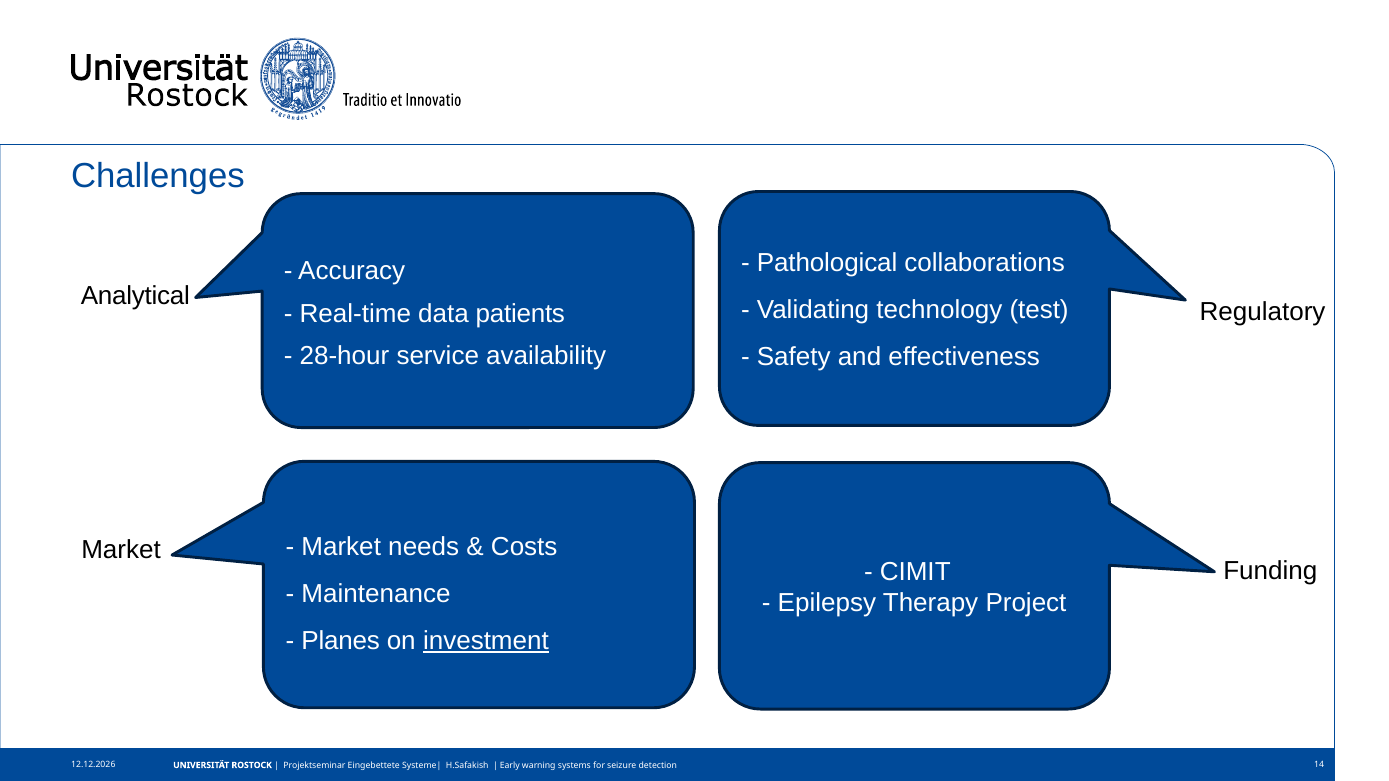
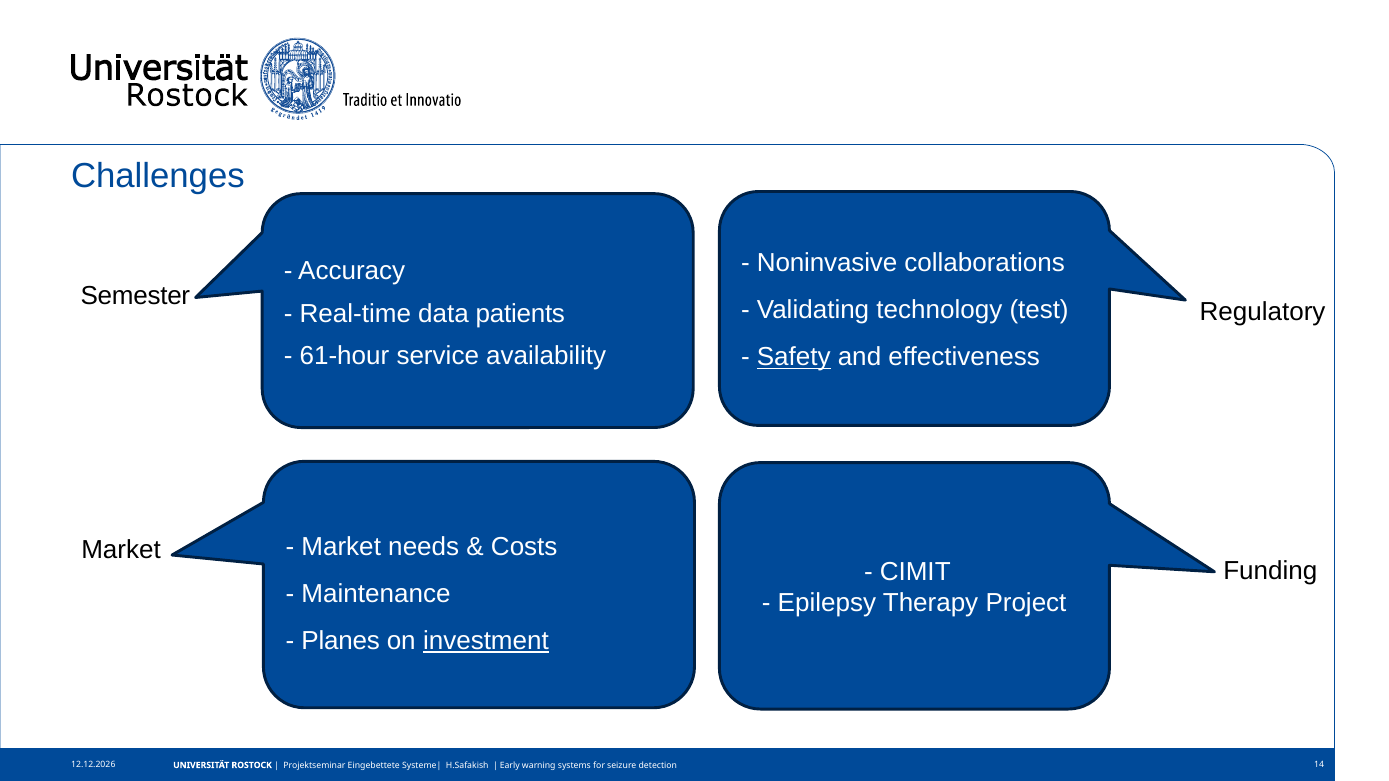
Pathological: Pathological -> Noninvasive
Analytical: Analytical -> Semester
28-hour: 28-hour -> 61-hour
Safety underline: none -> present
